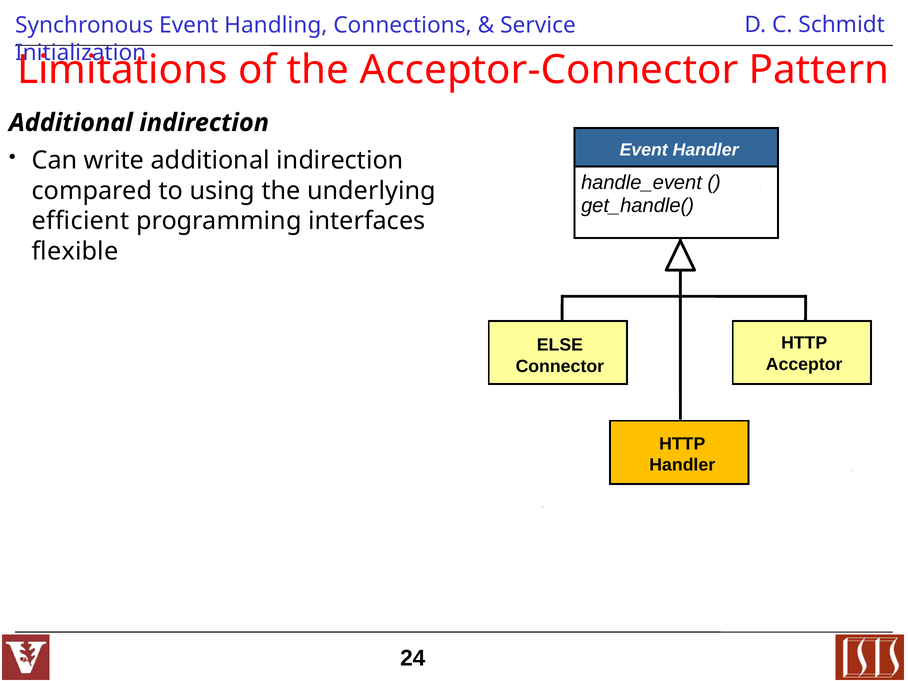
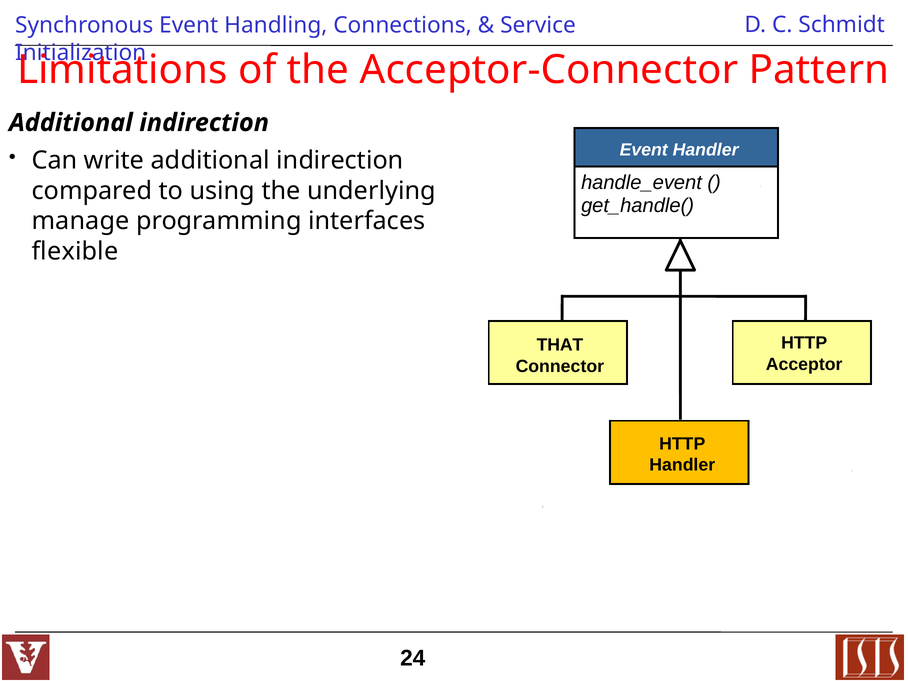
efficient: efficient -> manage
ELSE: ELSE -> THAT
